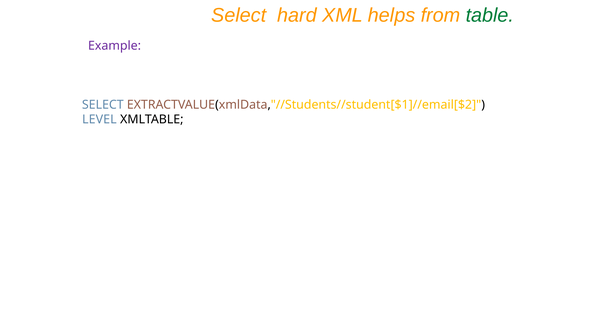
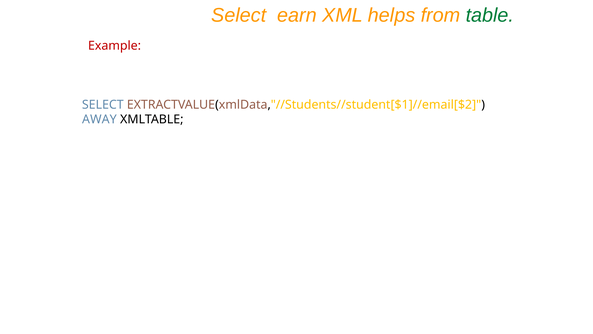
hard: hard -> earn
Example colour: purple -> red
LEVEL: LEVEL -> AWAY
